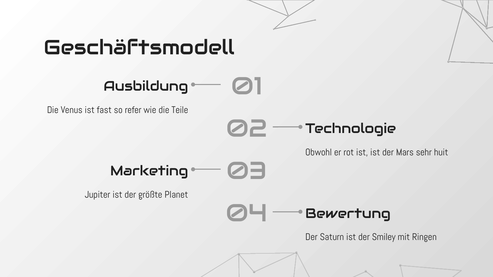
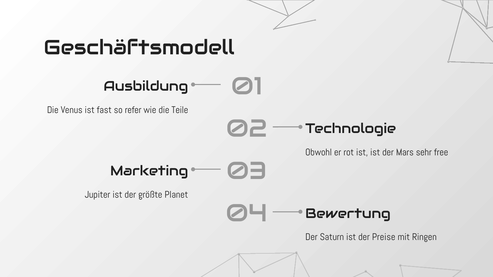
huit: huit -> free
Smiley: Smiley -> Preise
